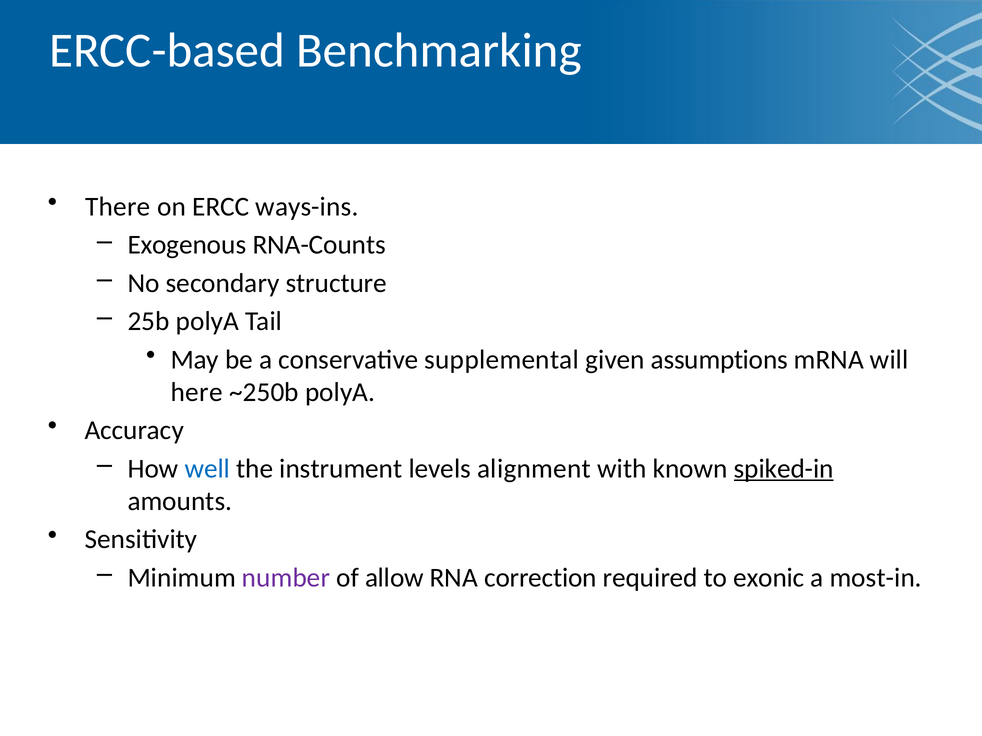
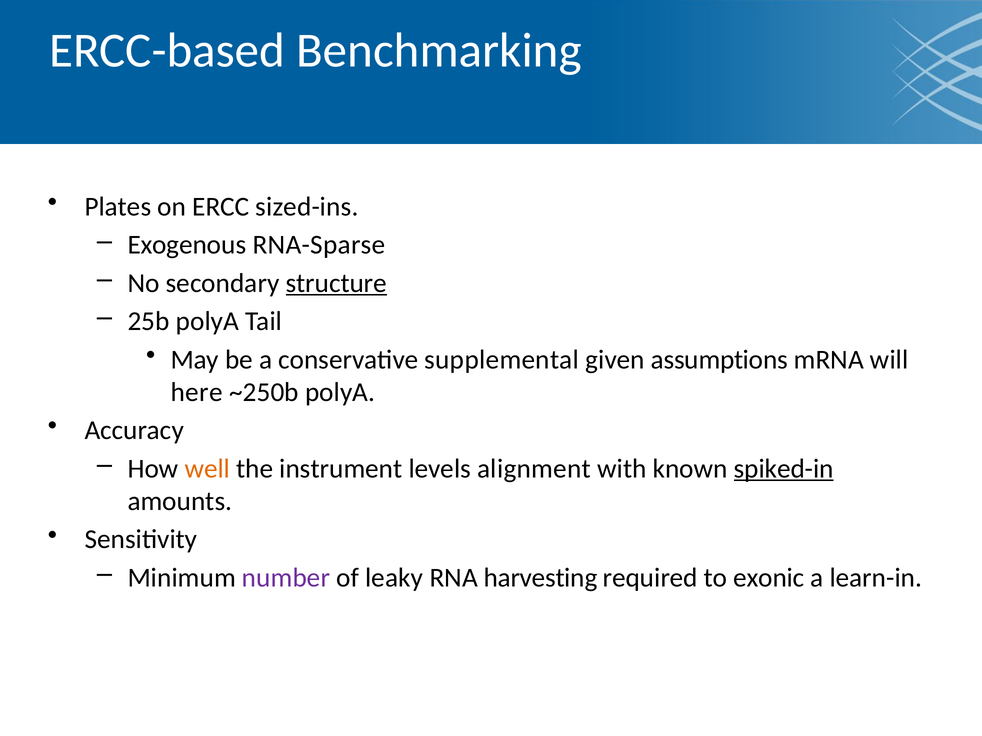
There: There -> Plates
ways-ins: ways-ins -> sized-ins
RNA-Counts: RNA-Counts -> RNA-Sparse
structure underline: none -> present
well colour: blue -> orange
allow: allow -> leaky
correction: correction -> harvesting
most-in: most-in -> learn-in
